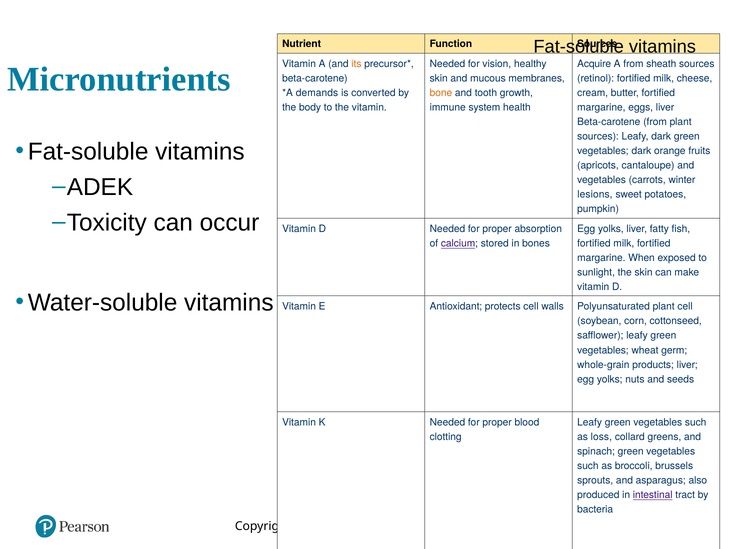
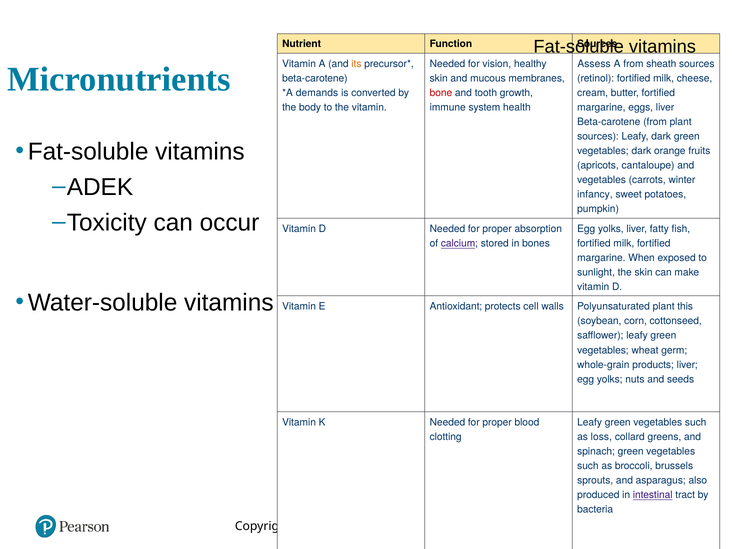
Acquire: Acquire -> Assess
bone colour: orange -> red
lesions: lesions -> infancy
plant cell: cell -> this
